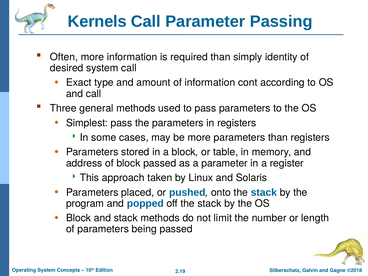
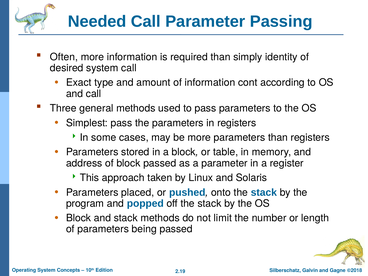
Kernels: Kernels -> Needed
